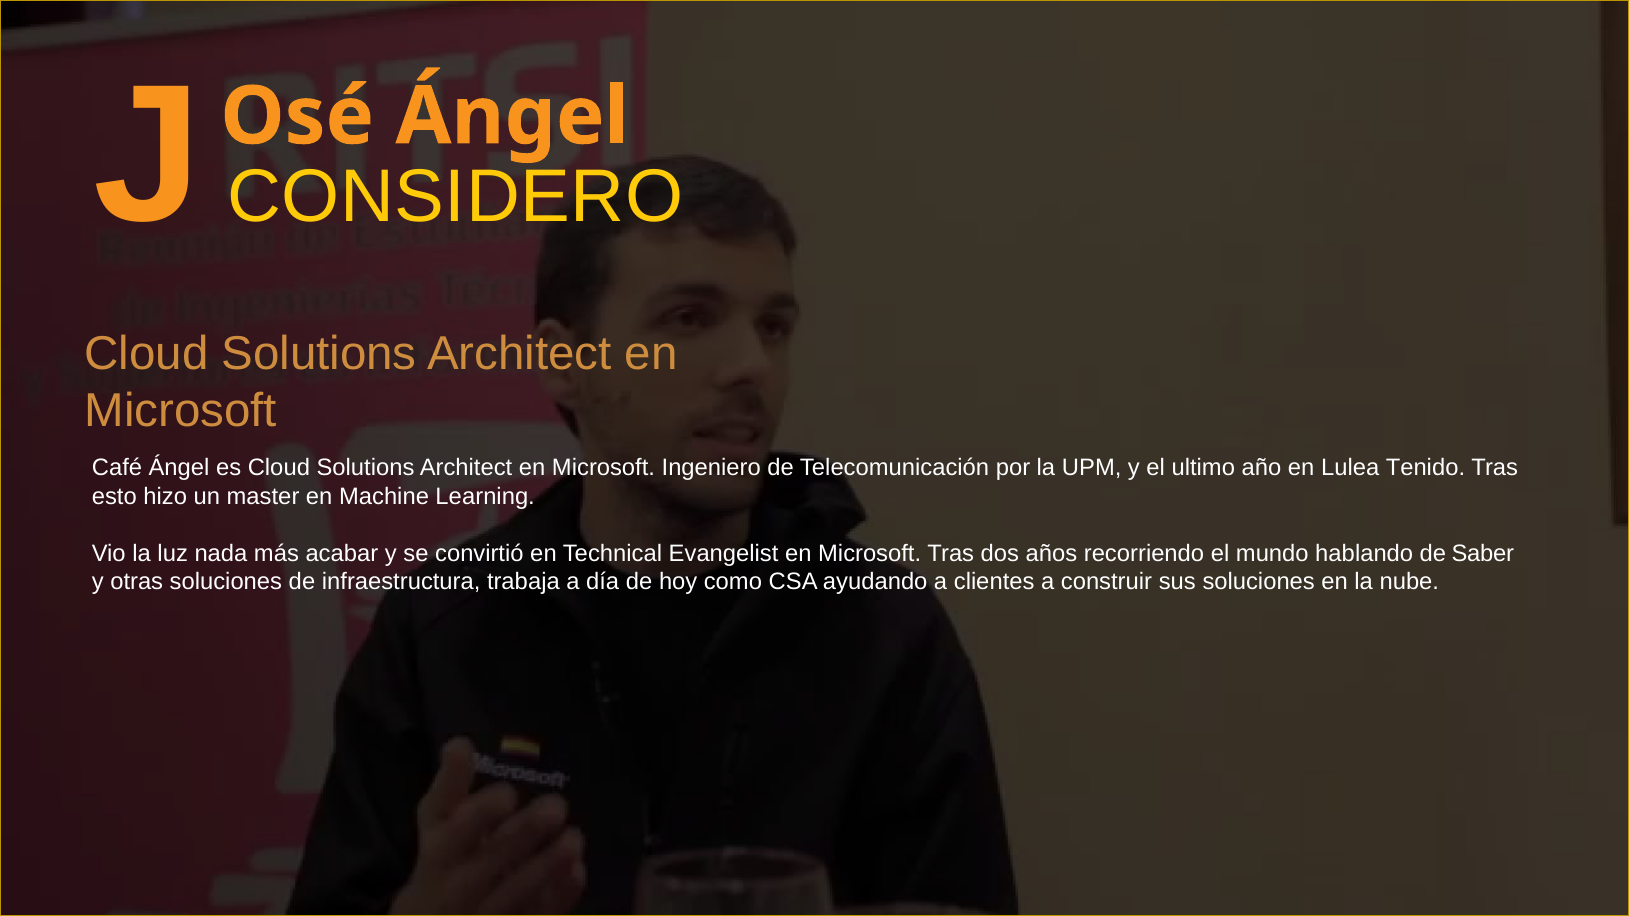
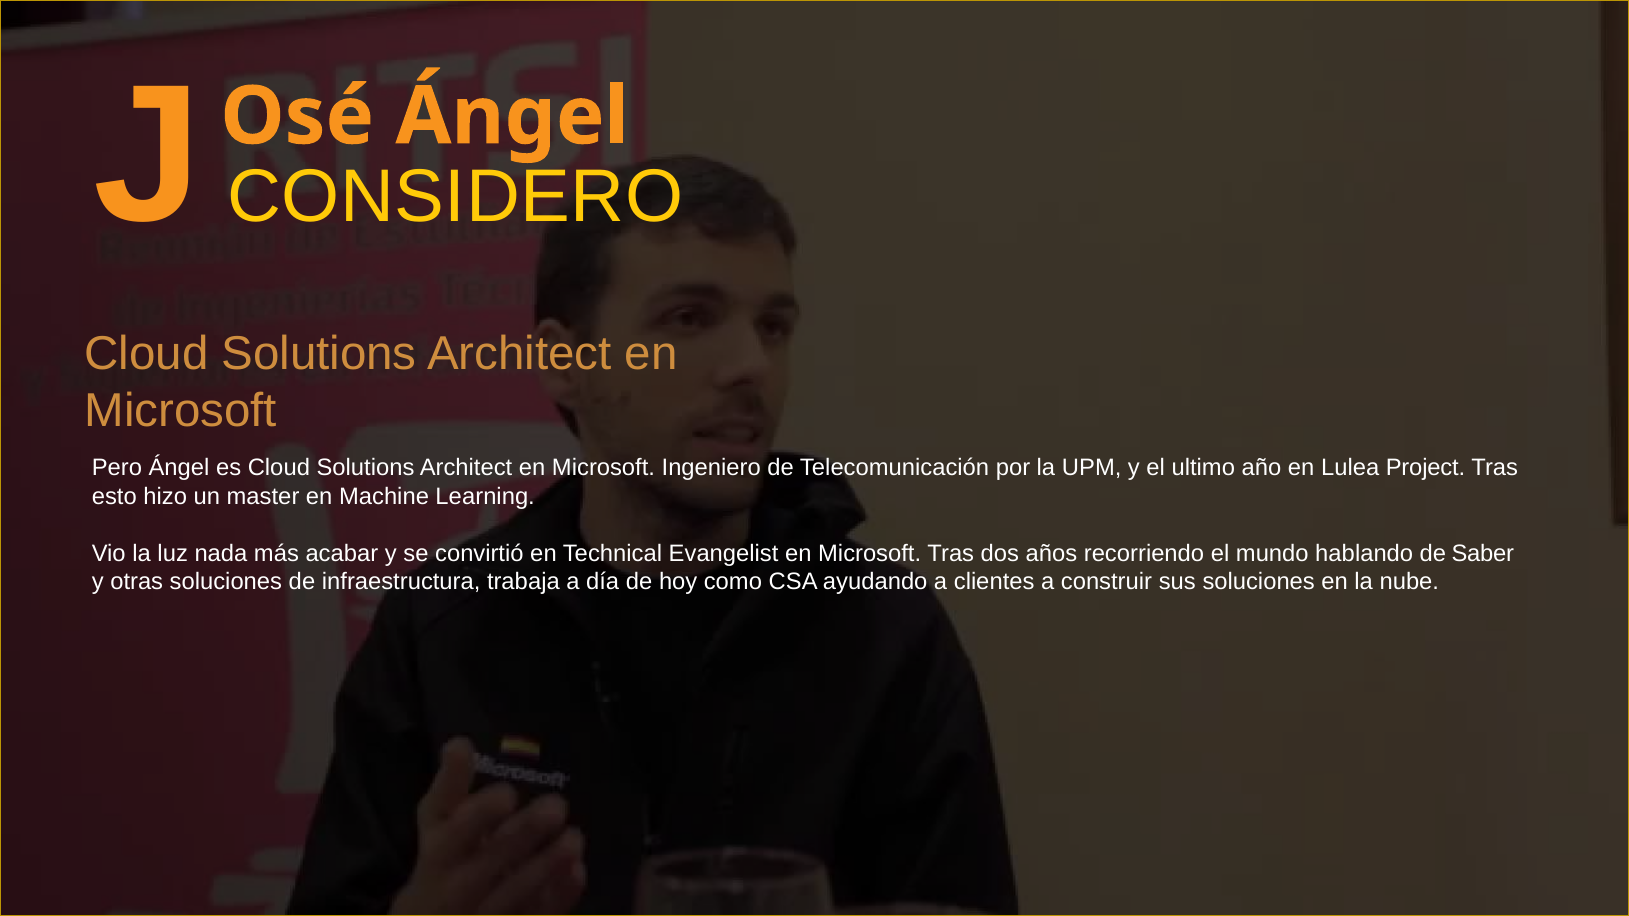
Café: Café -> Pero
Tenido: Tenido -> Project
